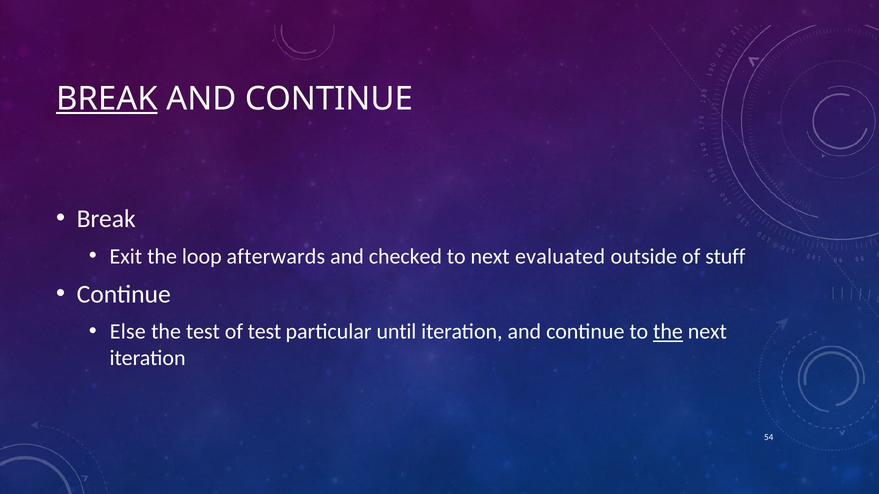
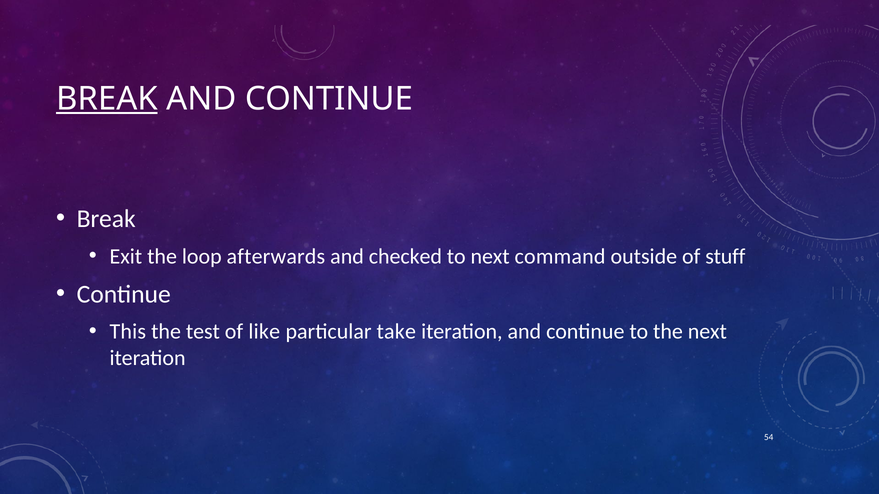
evaluated: evaluated -> command
Else: Else -> This
of test: test -> like
until: until -> take
the at (668, 332) underline: present -> none
